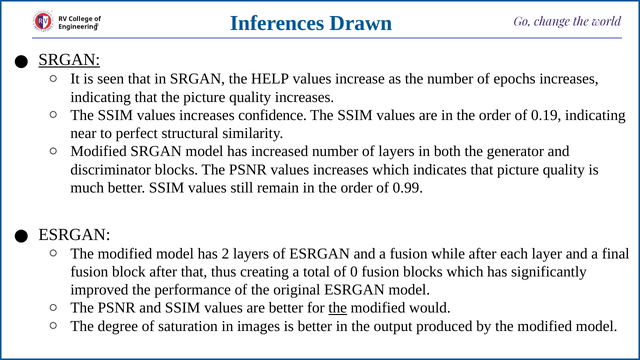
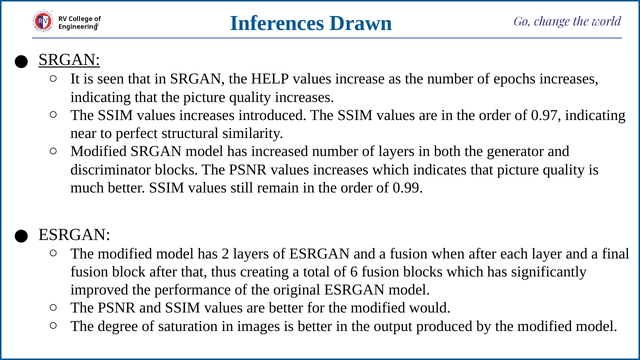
confidence: confidence -> introduced
0.19: 0.19 -> 0.97
while: while -> when
0: 0 -> 6
the at (338, 308) underline: present -> none
